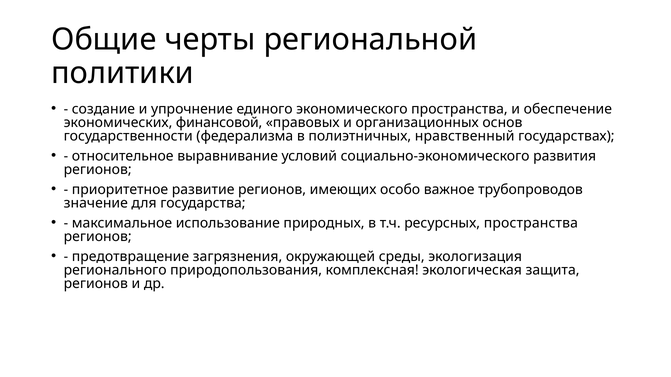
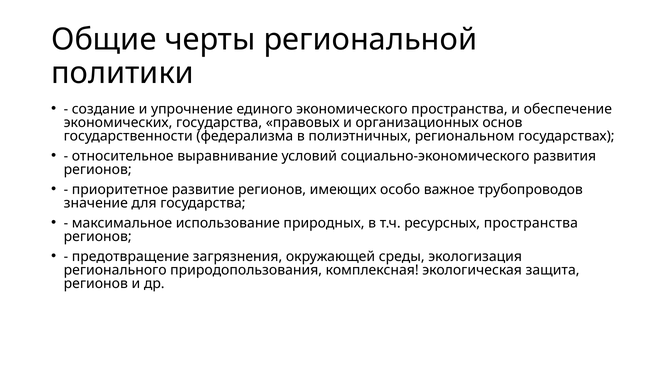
экономических финансовой: финансовой -> государства
нравственный: нравственный -> региональном
